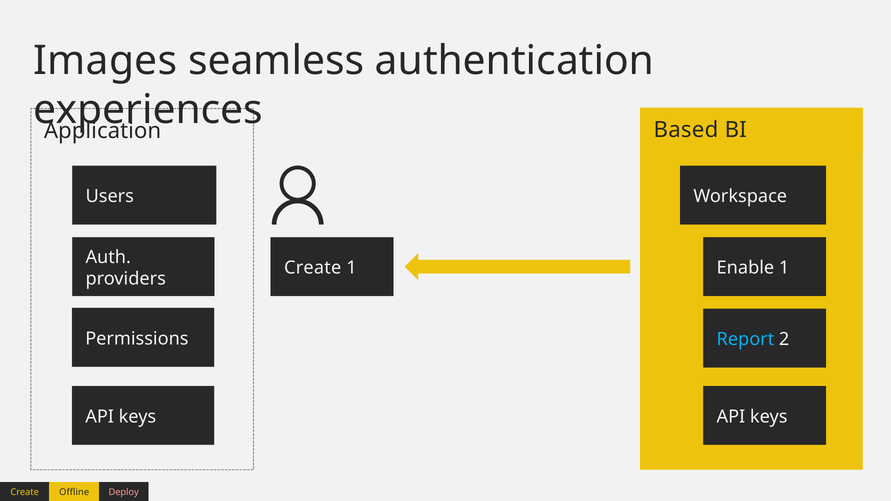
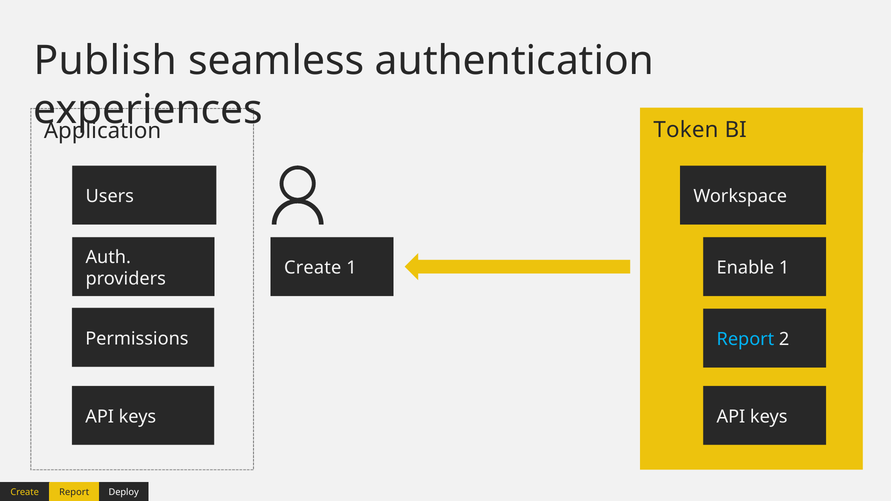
Images: Images -> Publish
Based: Based -> Token
Offline at (74, 492): Offline -> Report
Deploy colour: pink -> white
